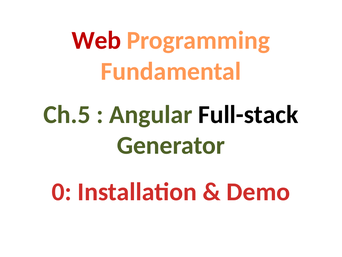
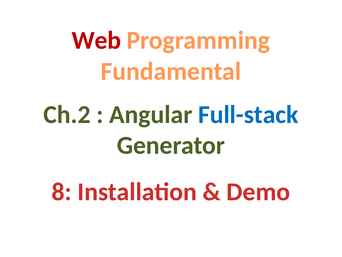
Ch.5: Ch.5 -> Ch.2
Full-stack colour: black -> blue
0: 0 -> 8
